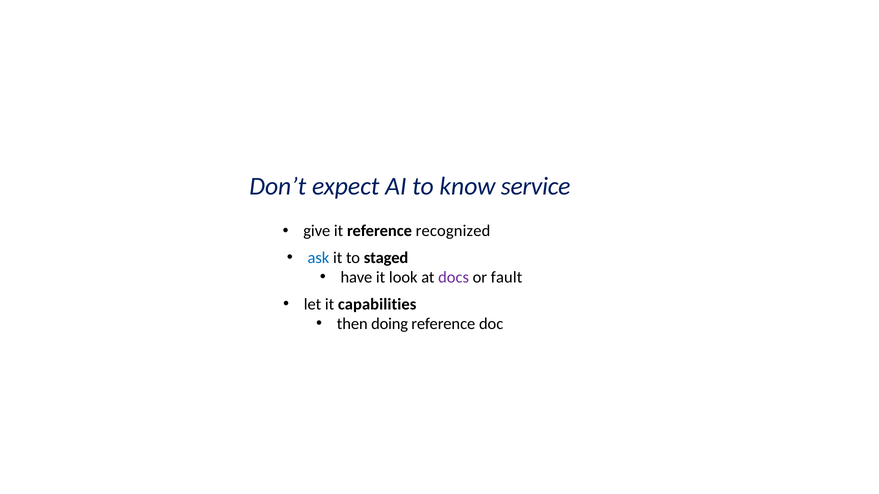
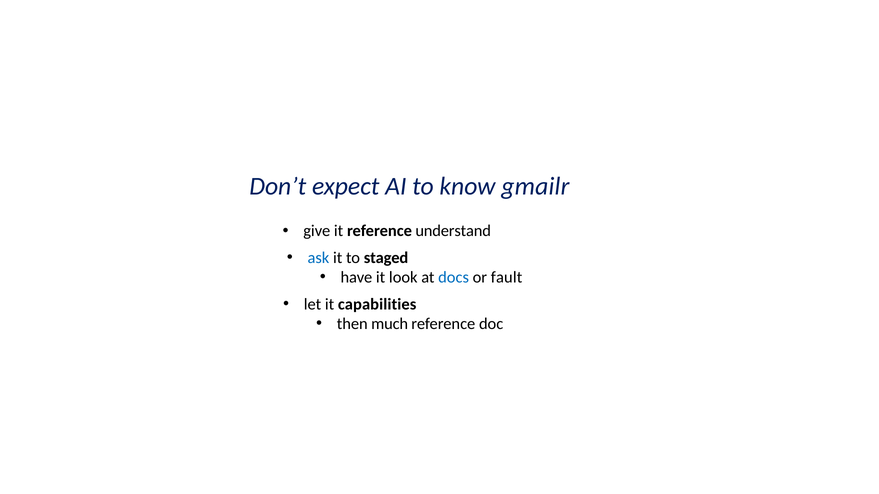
service: service -> gmailr
recognized: recognized -> understand
docs colour: purple -> blue
doing: doing -> much
